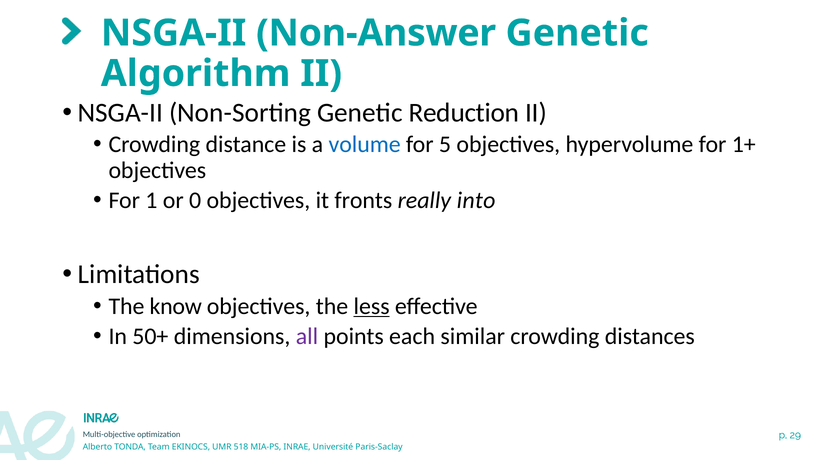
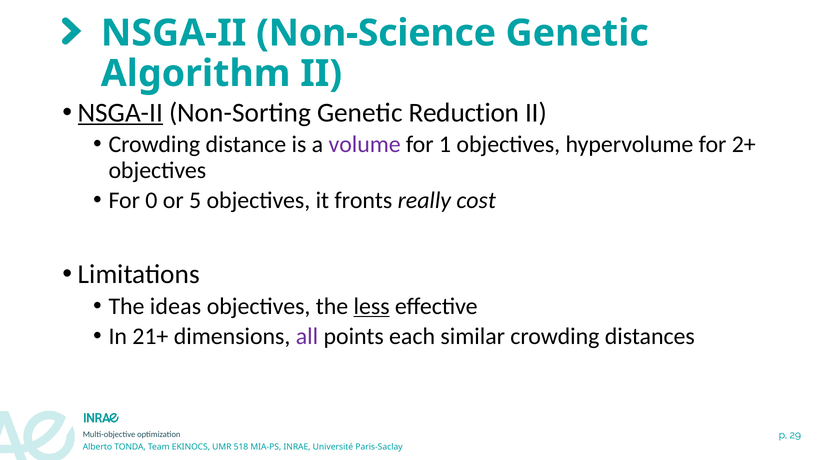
Non-Answer: Non-Answer -> Non-Science
NSGA-II at (120, 113) underline: none -> present
volume colour: blue -> purple
5: 5 -> 1
1+: 1+ -> 2+
1: 1 -> 0
0: 0 -> 5
into: into -> cost
know: know -> ideas
50+: 50+ -> 21+
